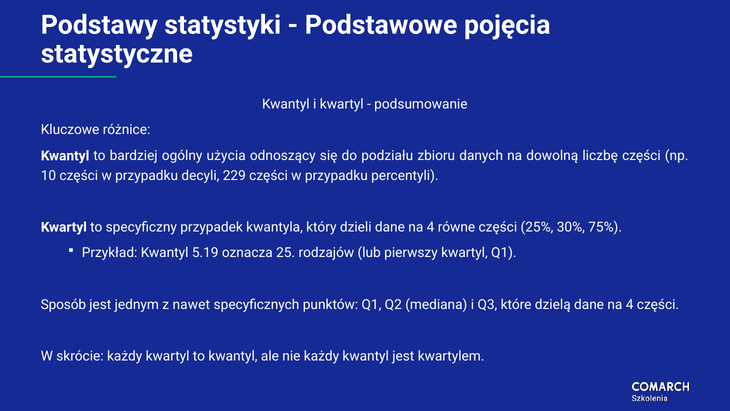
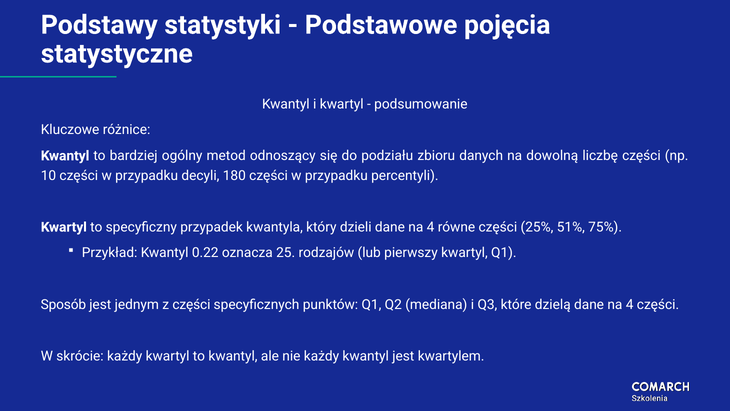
użycia: użycia -> metod
229: 229 -> 180
30%: 30% -> 51%
5.19: 5.19 -> 0.22
z nawet: nawet -> części
